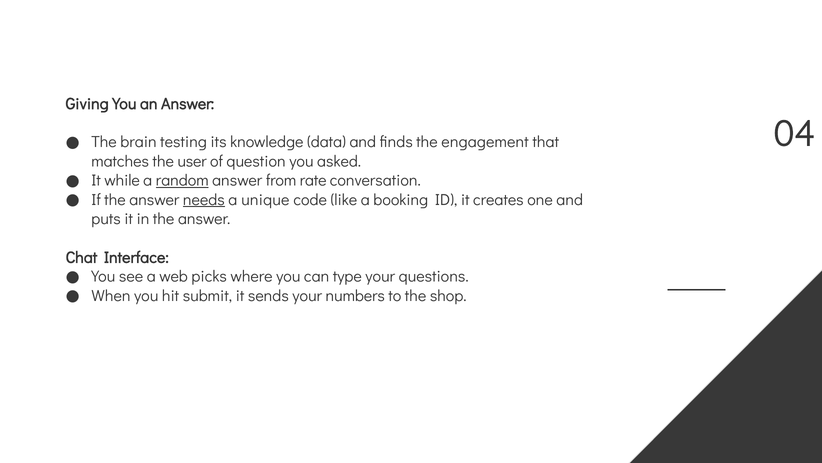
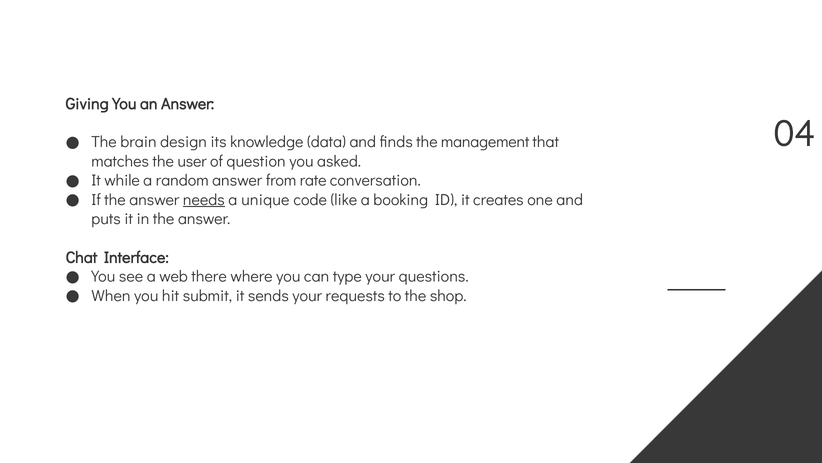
testing: testing -> design
engagement: engagement -> management
random underline: present -> none
picks: picks -> there
numbers: numbers -> requests
